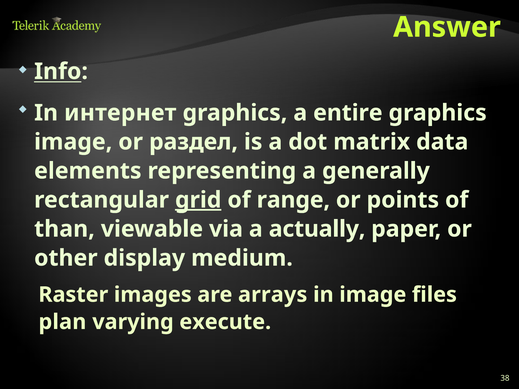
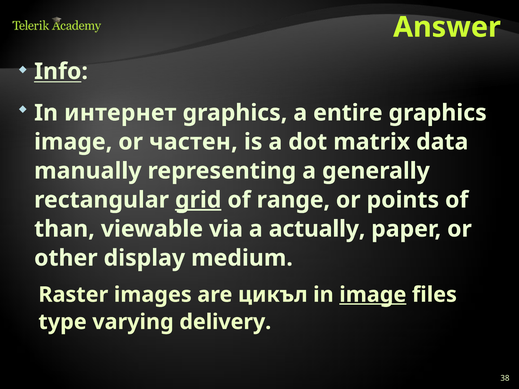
раздел: раздел -> частен
elements: elements -> manually
arrays: arrays -> цикъл
image at (373, 295) underline: none -> present
plan: plan -> type
execute: execute -> delivery
